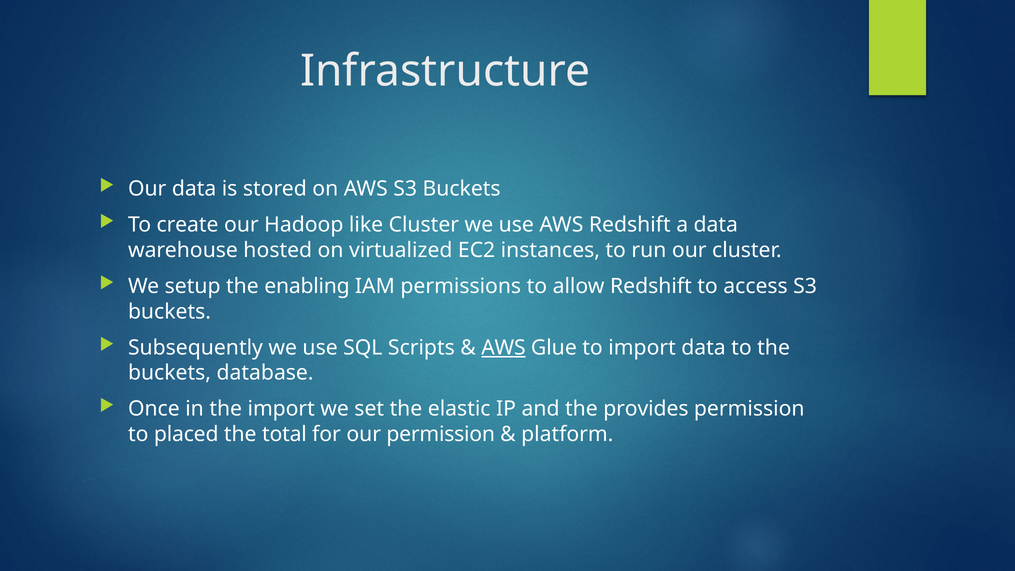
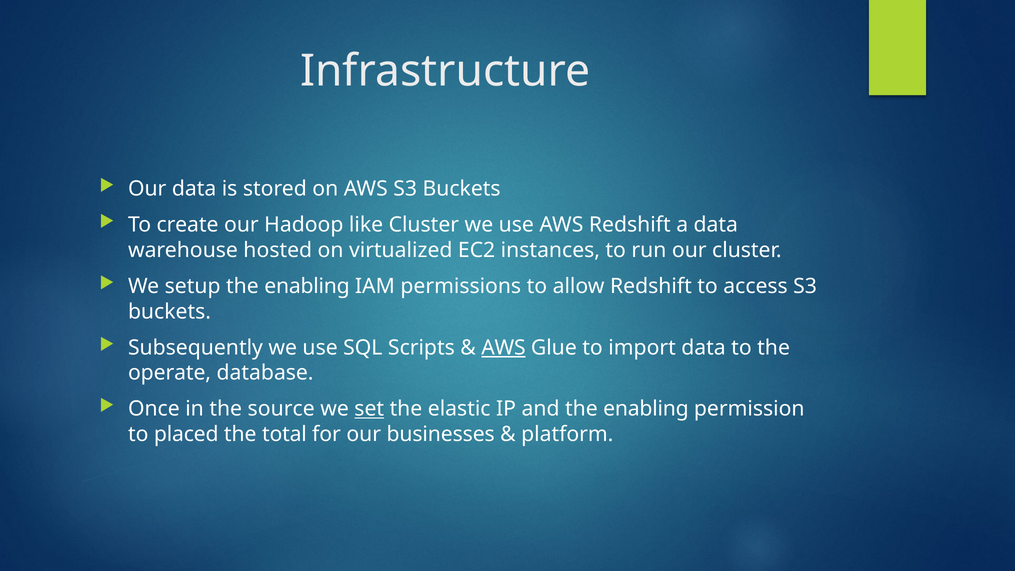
buckets at (169, 373): buckets -> operate
the import: import -> source
set underline: none -> present
and the provides: provides -> enabling
our permission: permission -> businesses
